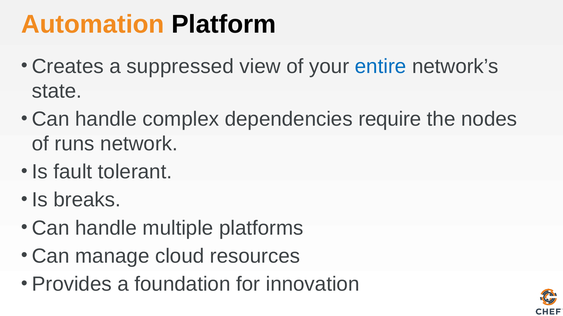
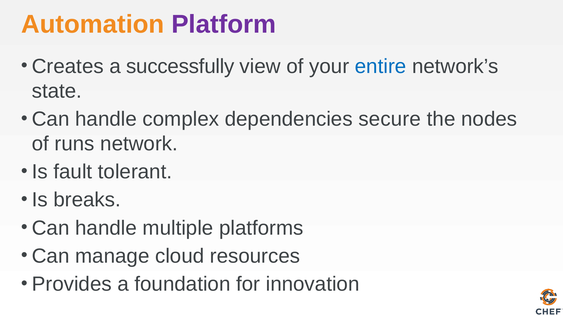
Platform colour: black -> purple
suppressed: suppressed -> successfully
require: require -> secure
